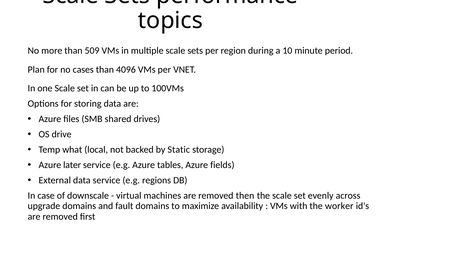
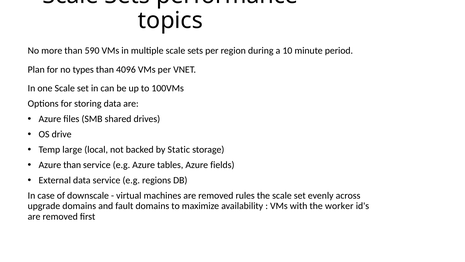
509: 509 -> 590
cases: cases -> types
what: what -> large
Azure later: later -> than
then: then -> rules
